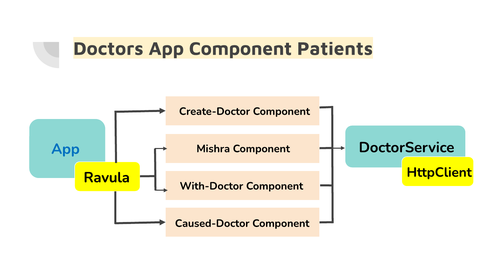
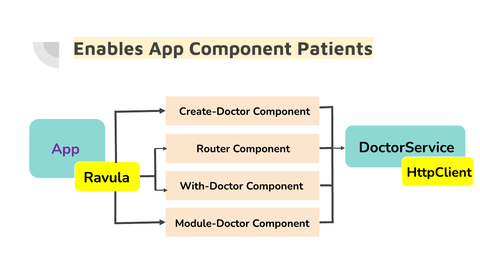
Doctors: Doctors -> Enables
App at (65, 149) colour: blue -> purple
Mishra: Mishra -> Router
Caused-Doctor: Caused-Doctor -> Module-Doctor
